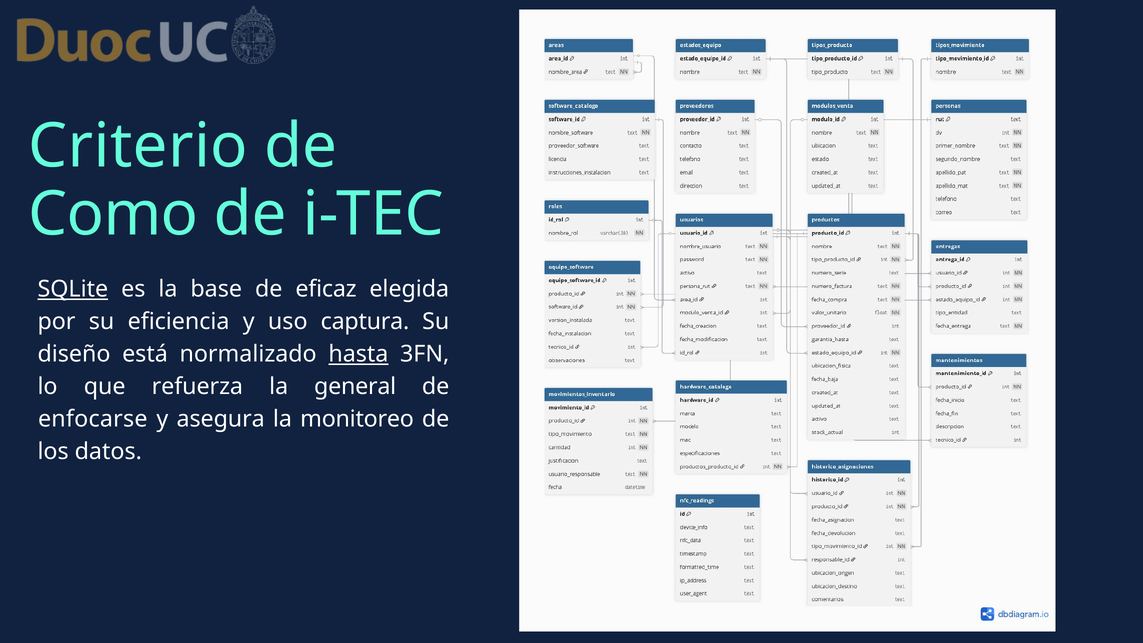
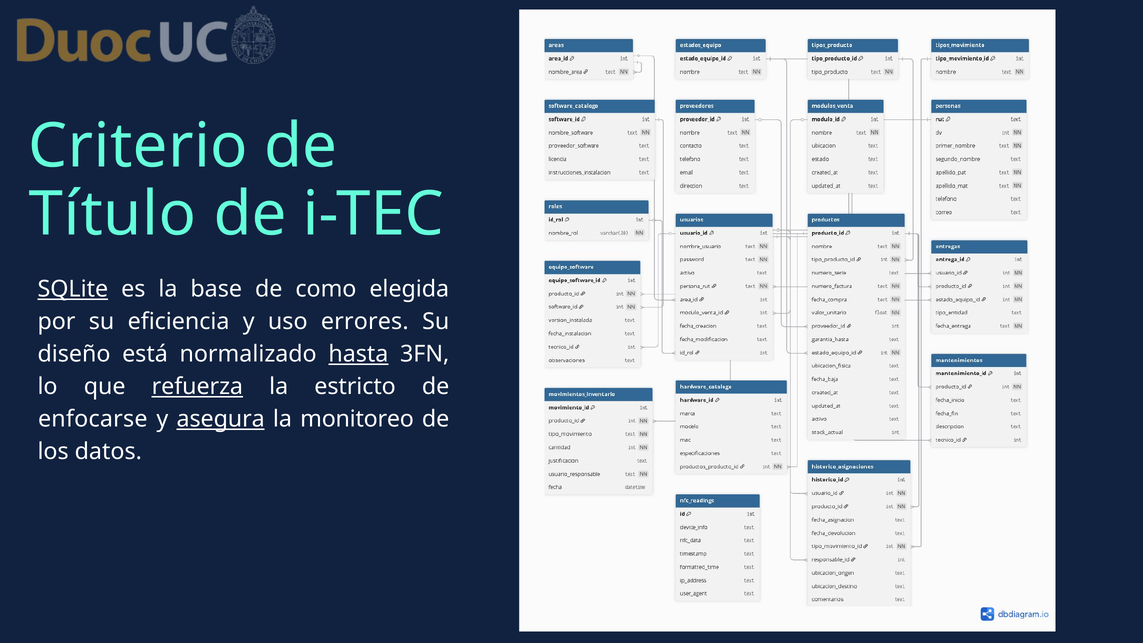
Como: Como -> Título
eficaz: eficaz -> como
captura: captura -> errores
refuerza underline: none -> present
general: general -> estricto
asegura underline: none -> present
